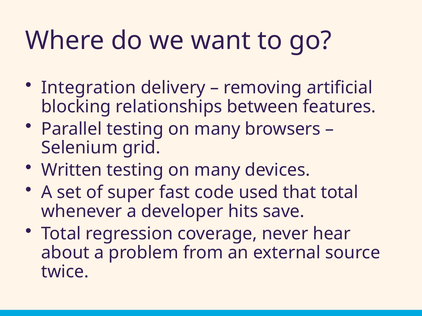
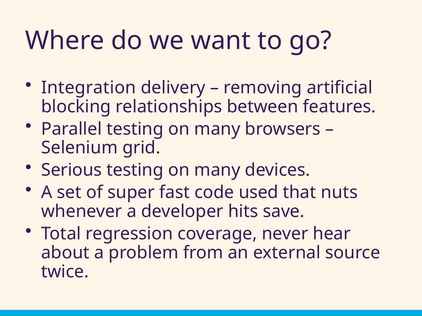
Written: Written -> Serious
that total: total -> nuts
